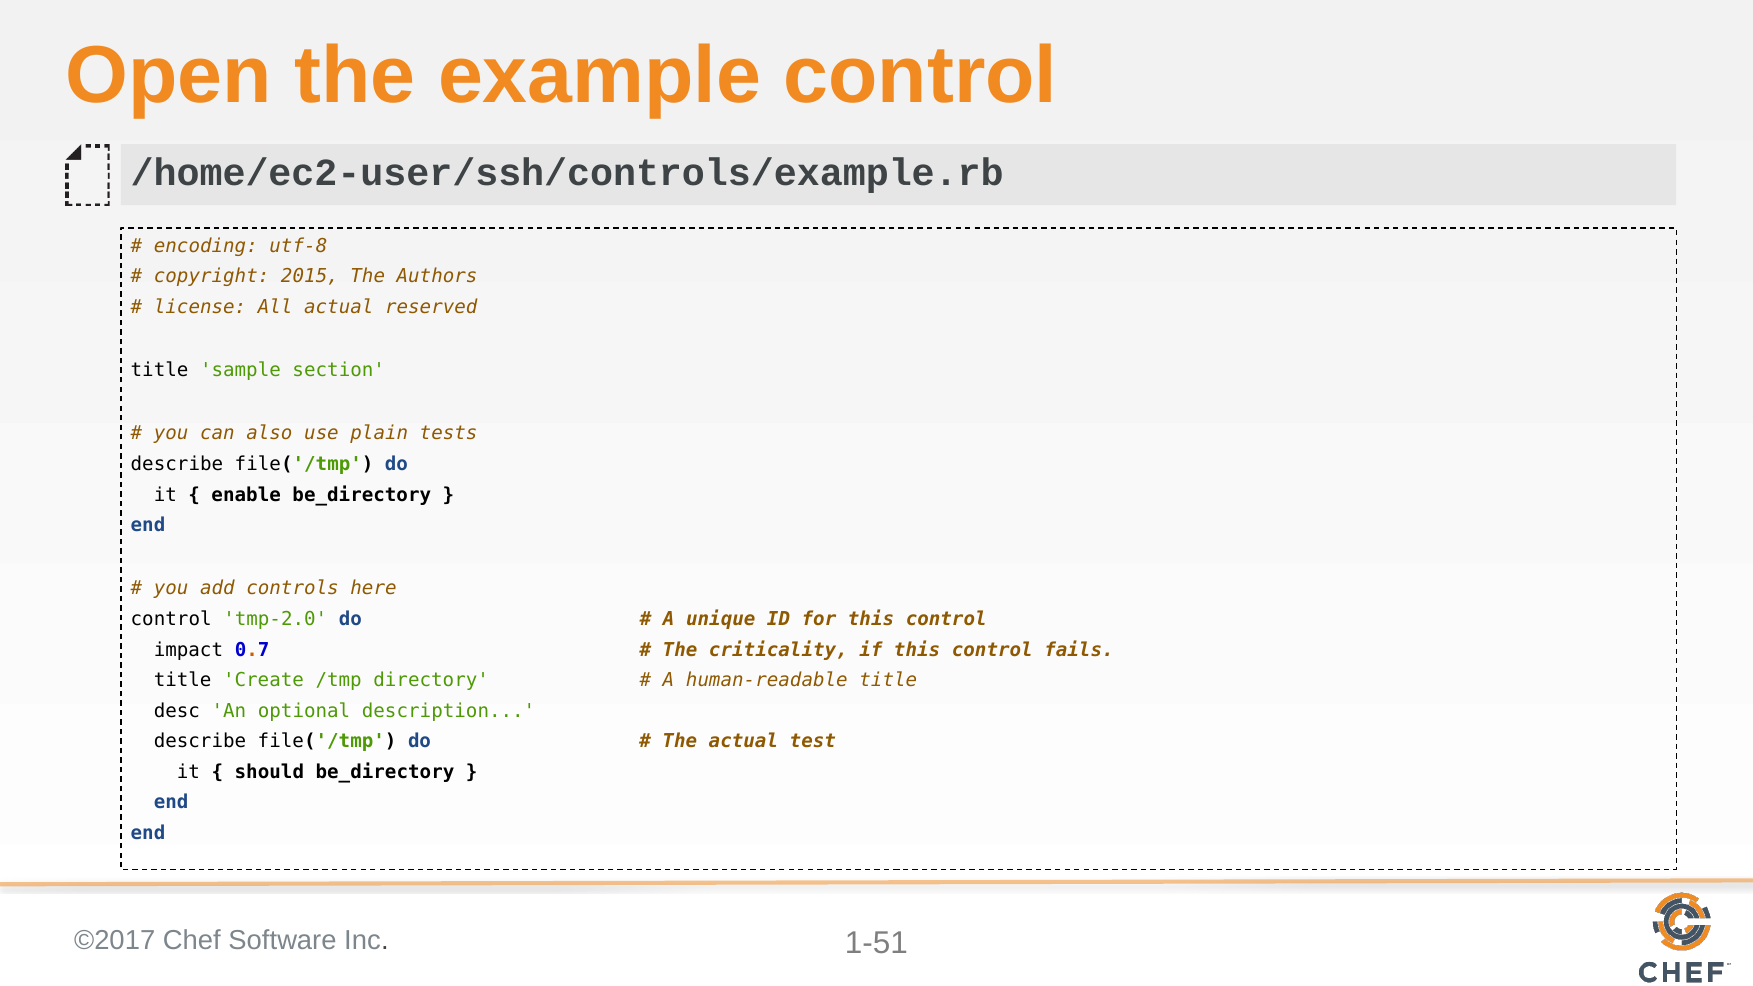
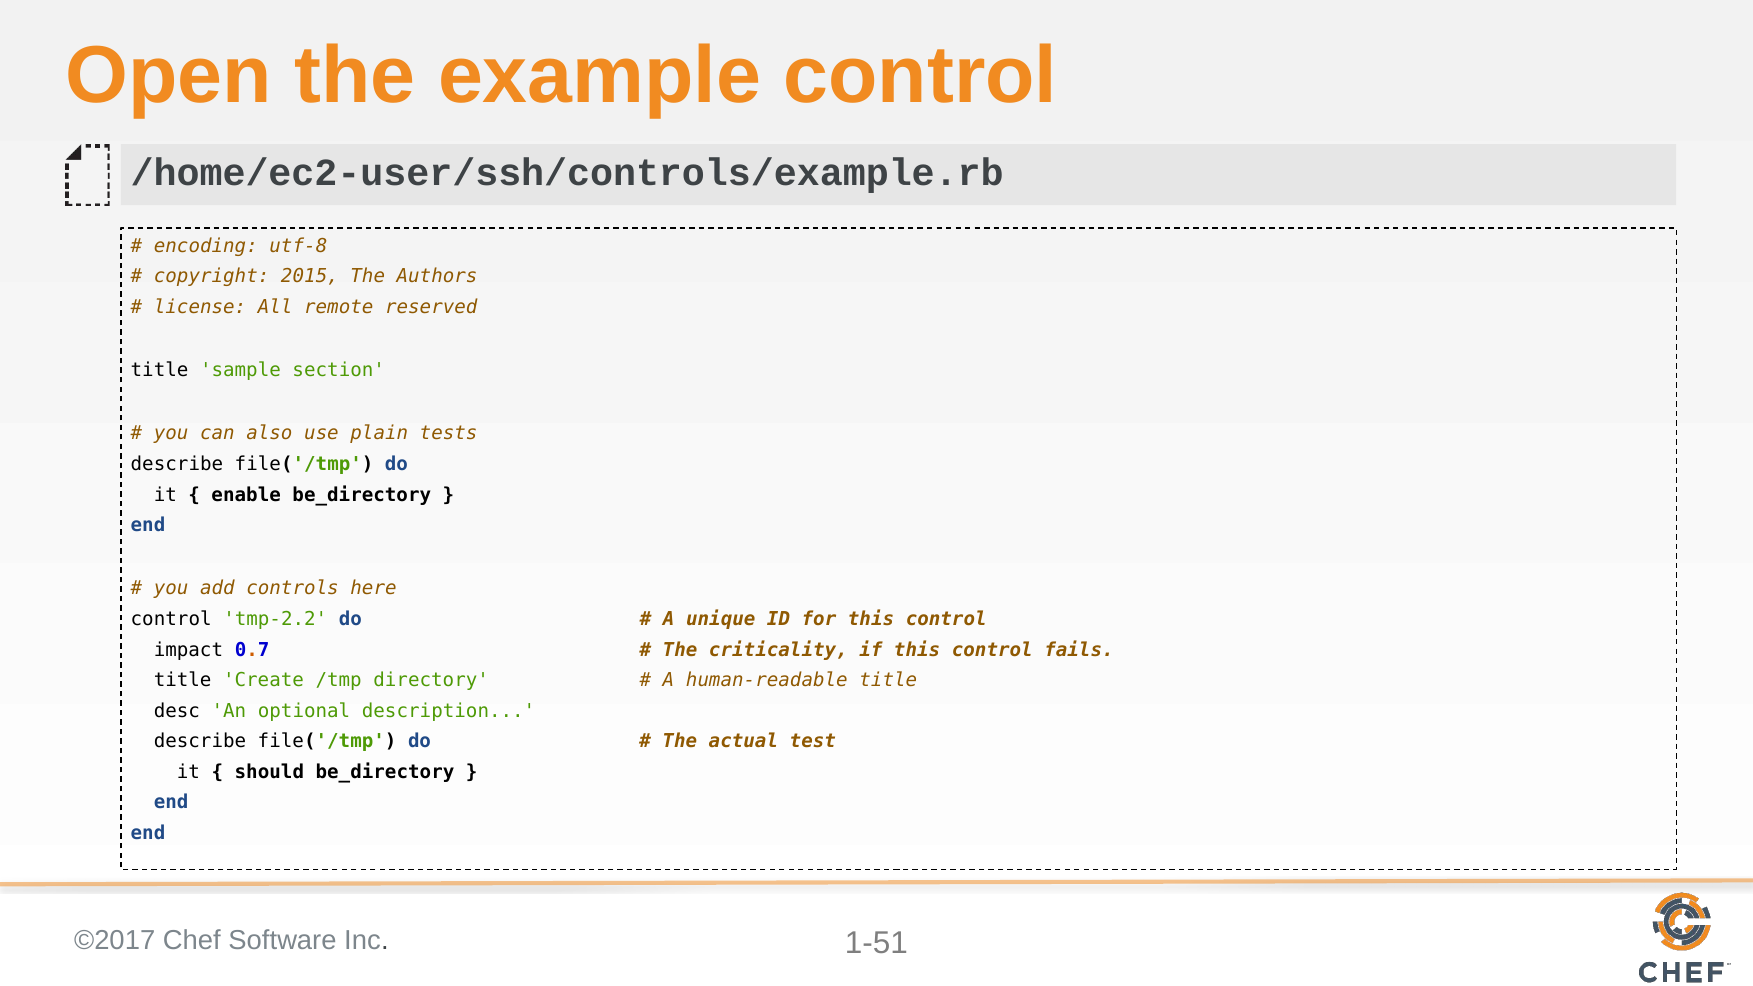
All actual: actual -> remote
tmp-2.0: tmp-2.0 -> tmp-2.2
